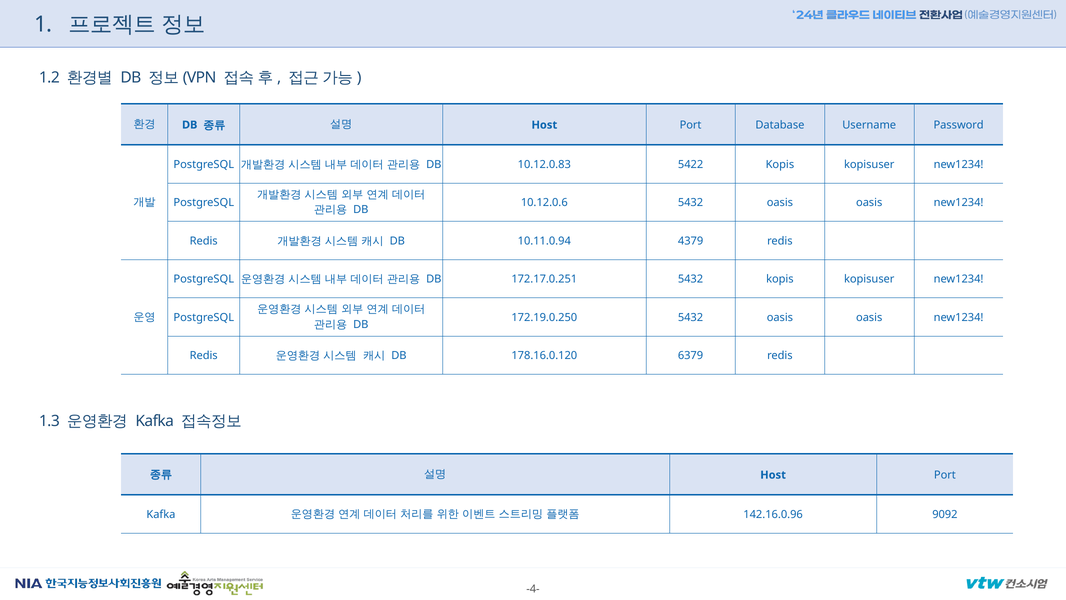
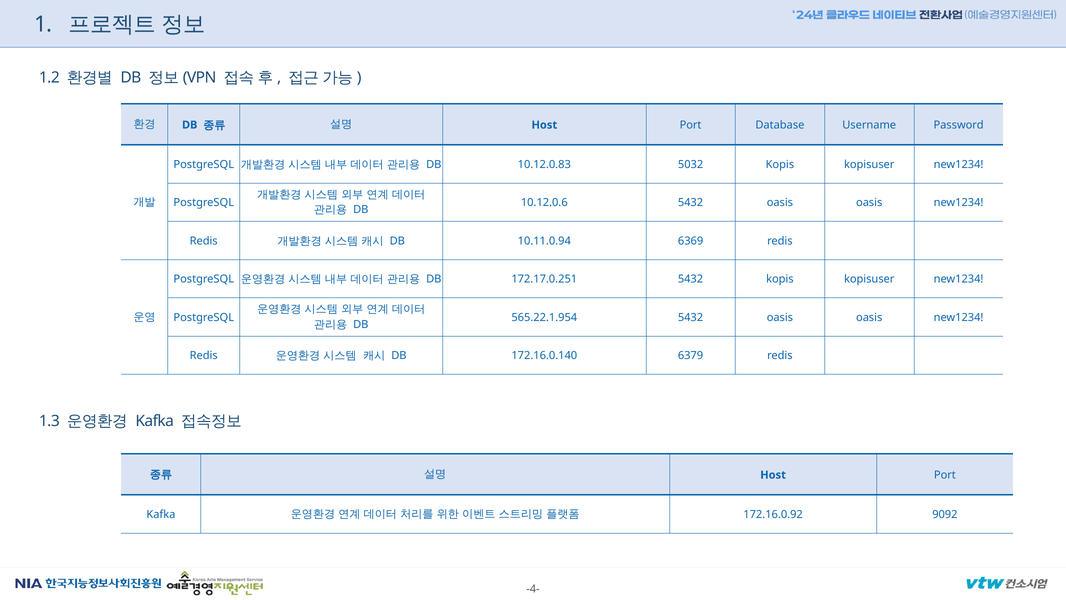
5422: 5422 -> 5032
4379: 4379 -> 6369
172.19.0.250: 172.19.0.250 -> 565.22.1.954
178.16.0.120: 178.16.0.120 -> 172.16.0.140
142.16.0.96: 142.16.0.96 -> 172.16.0.92
